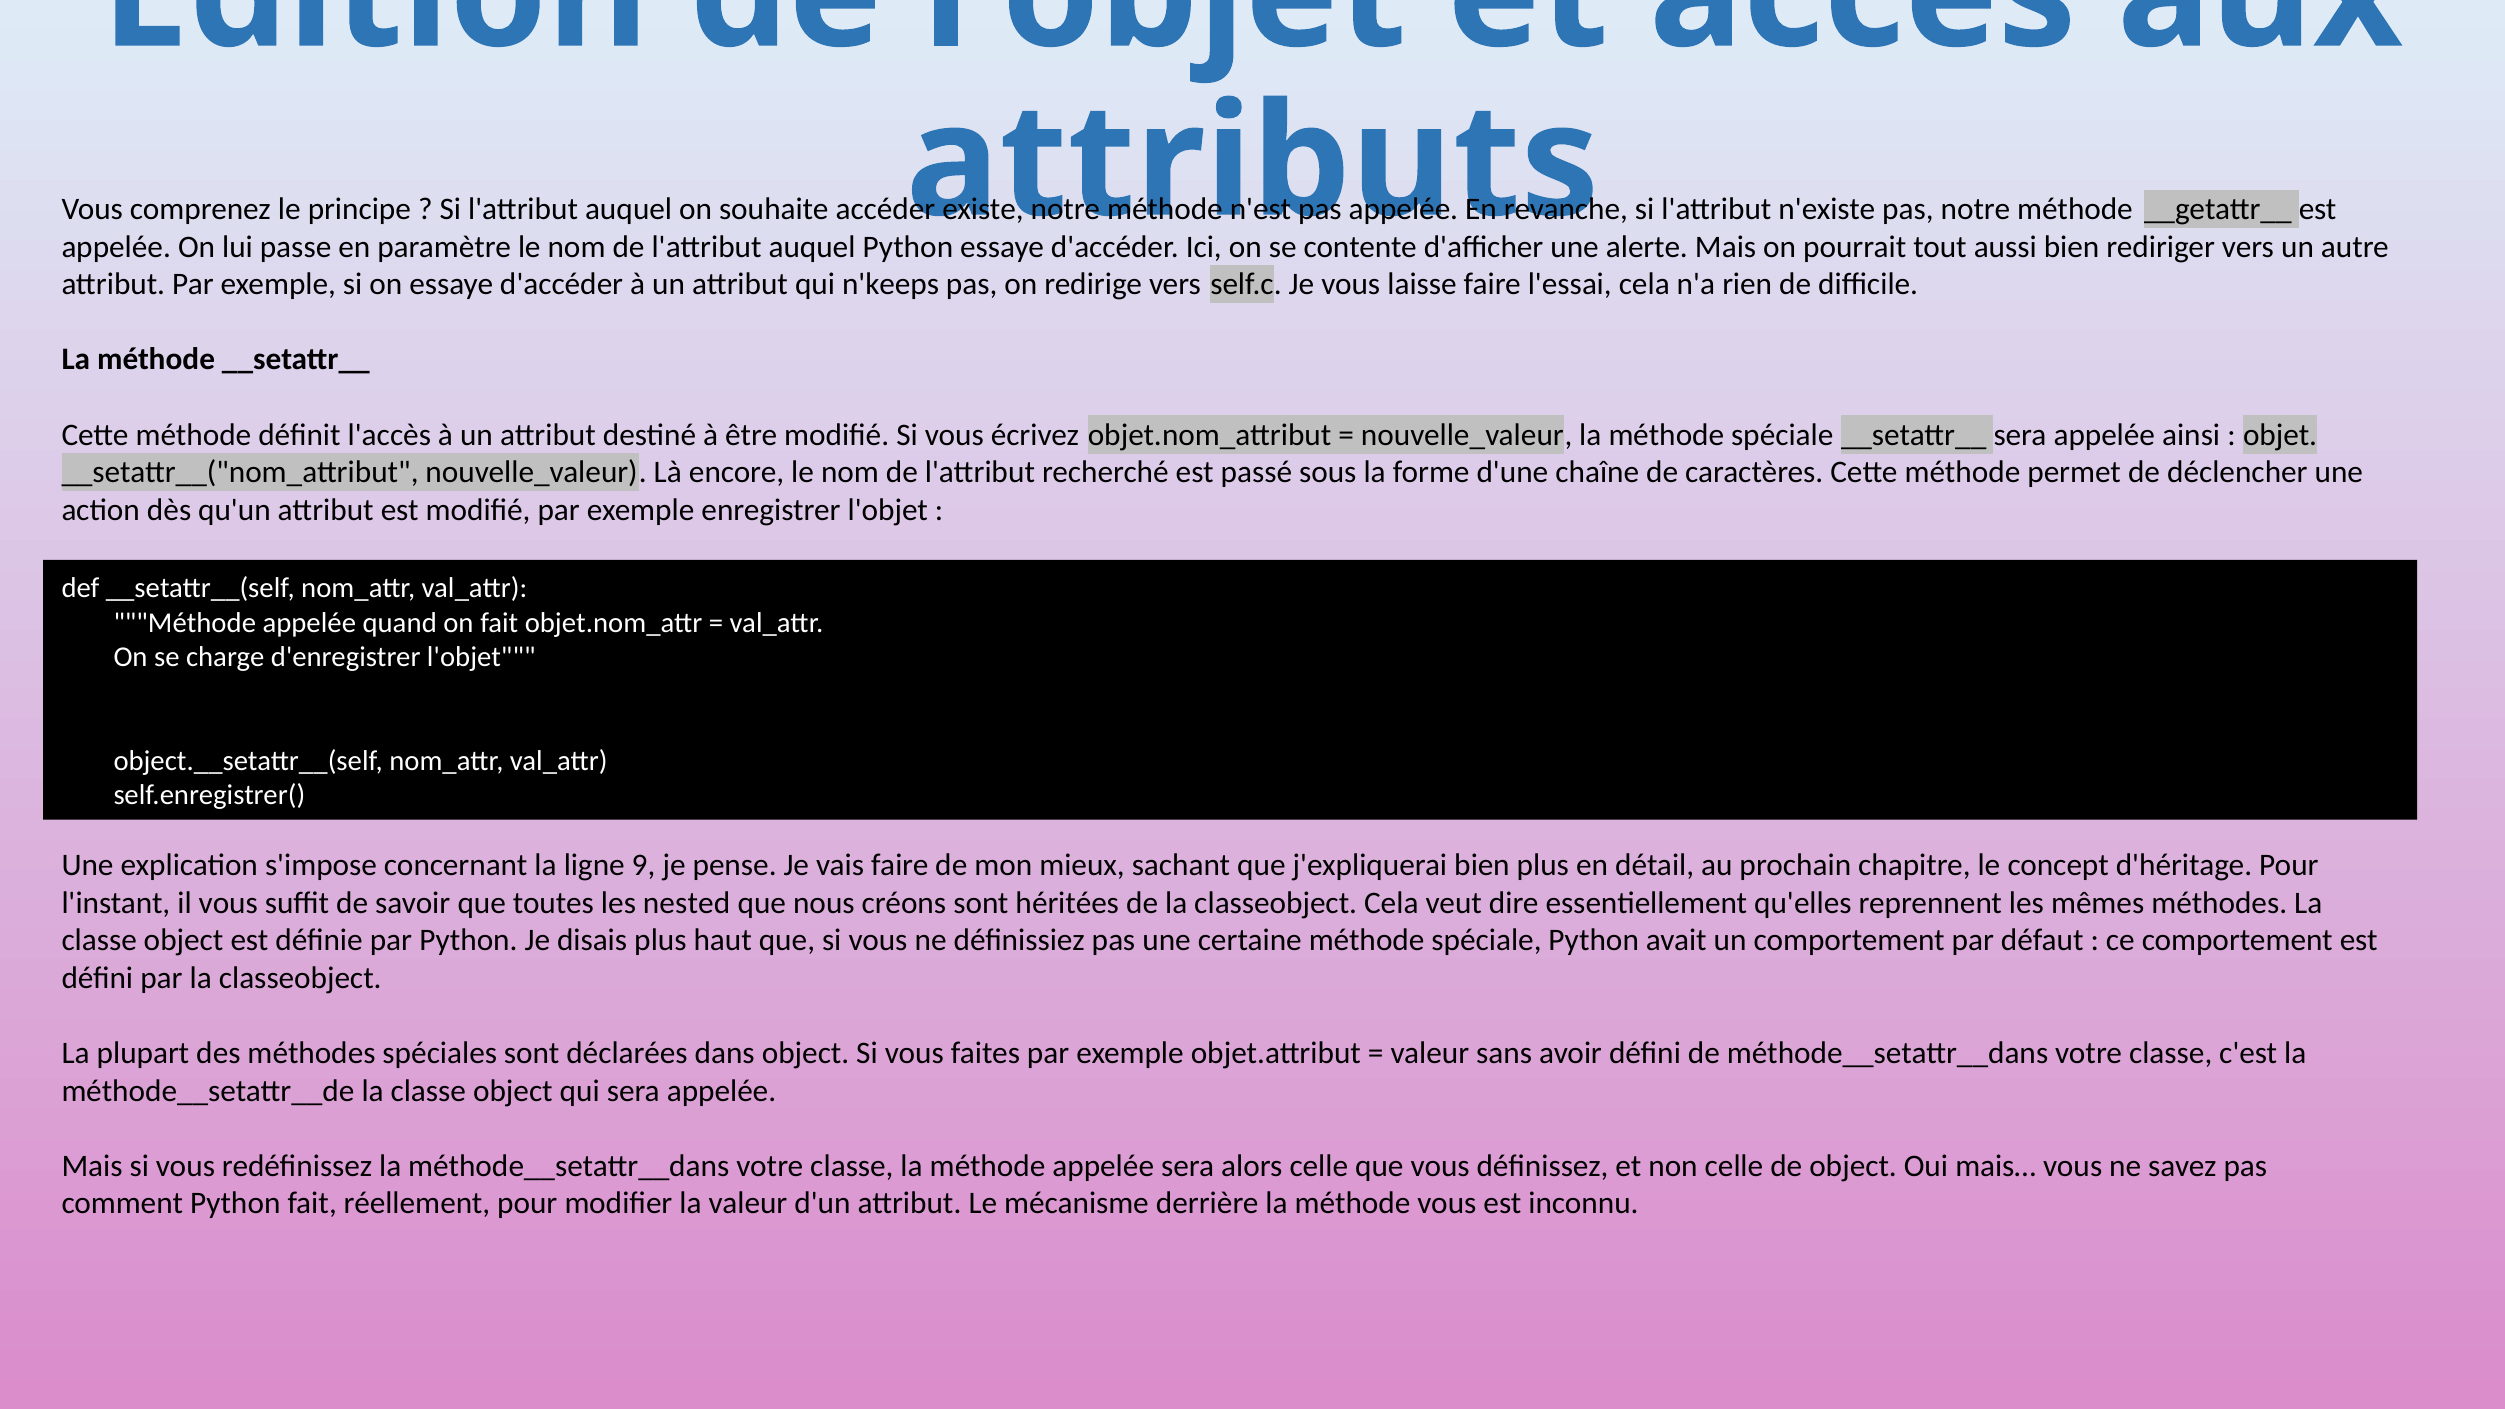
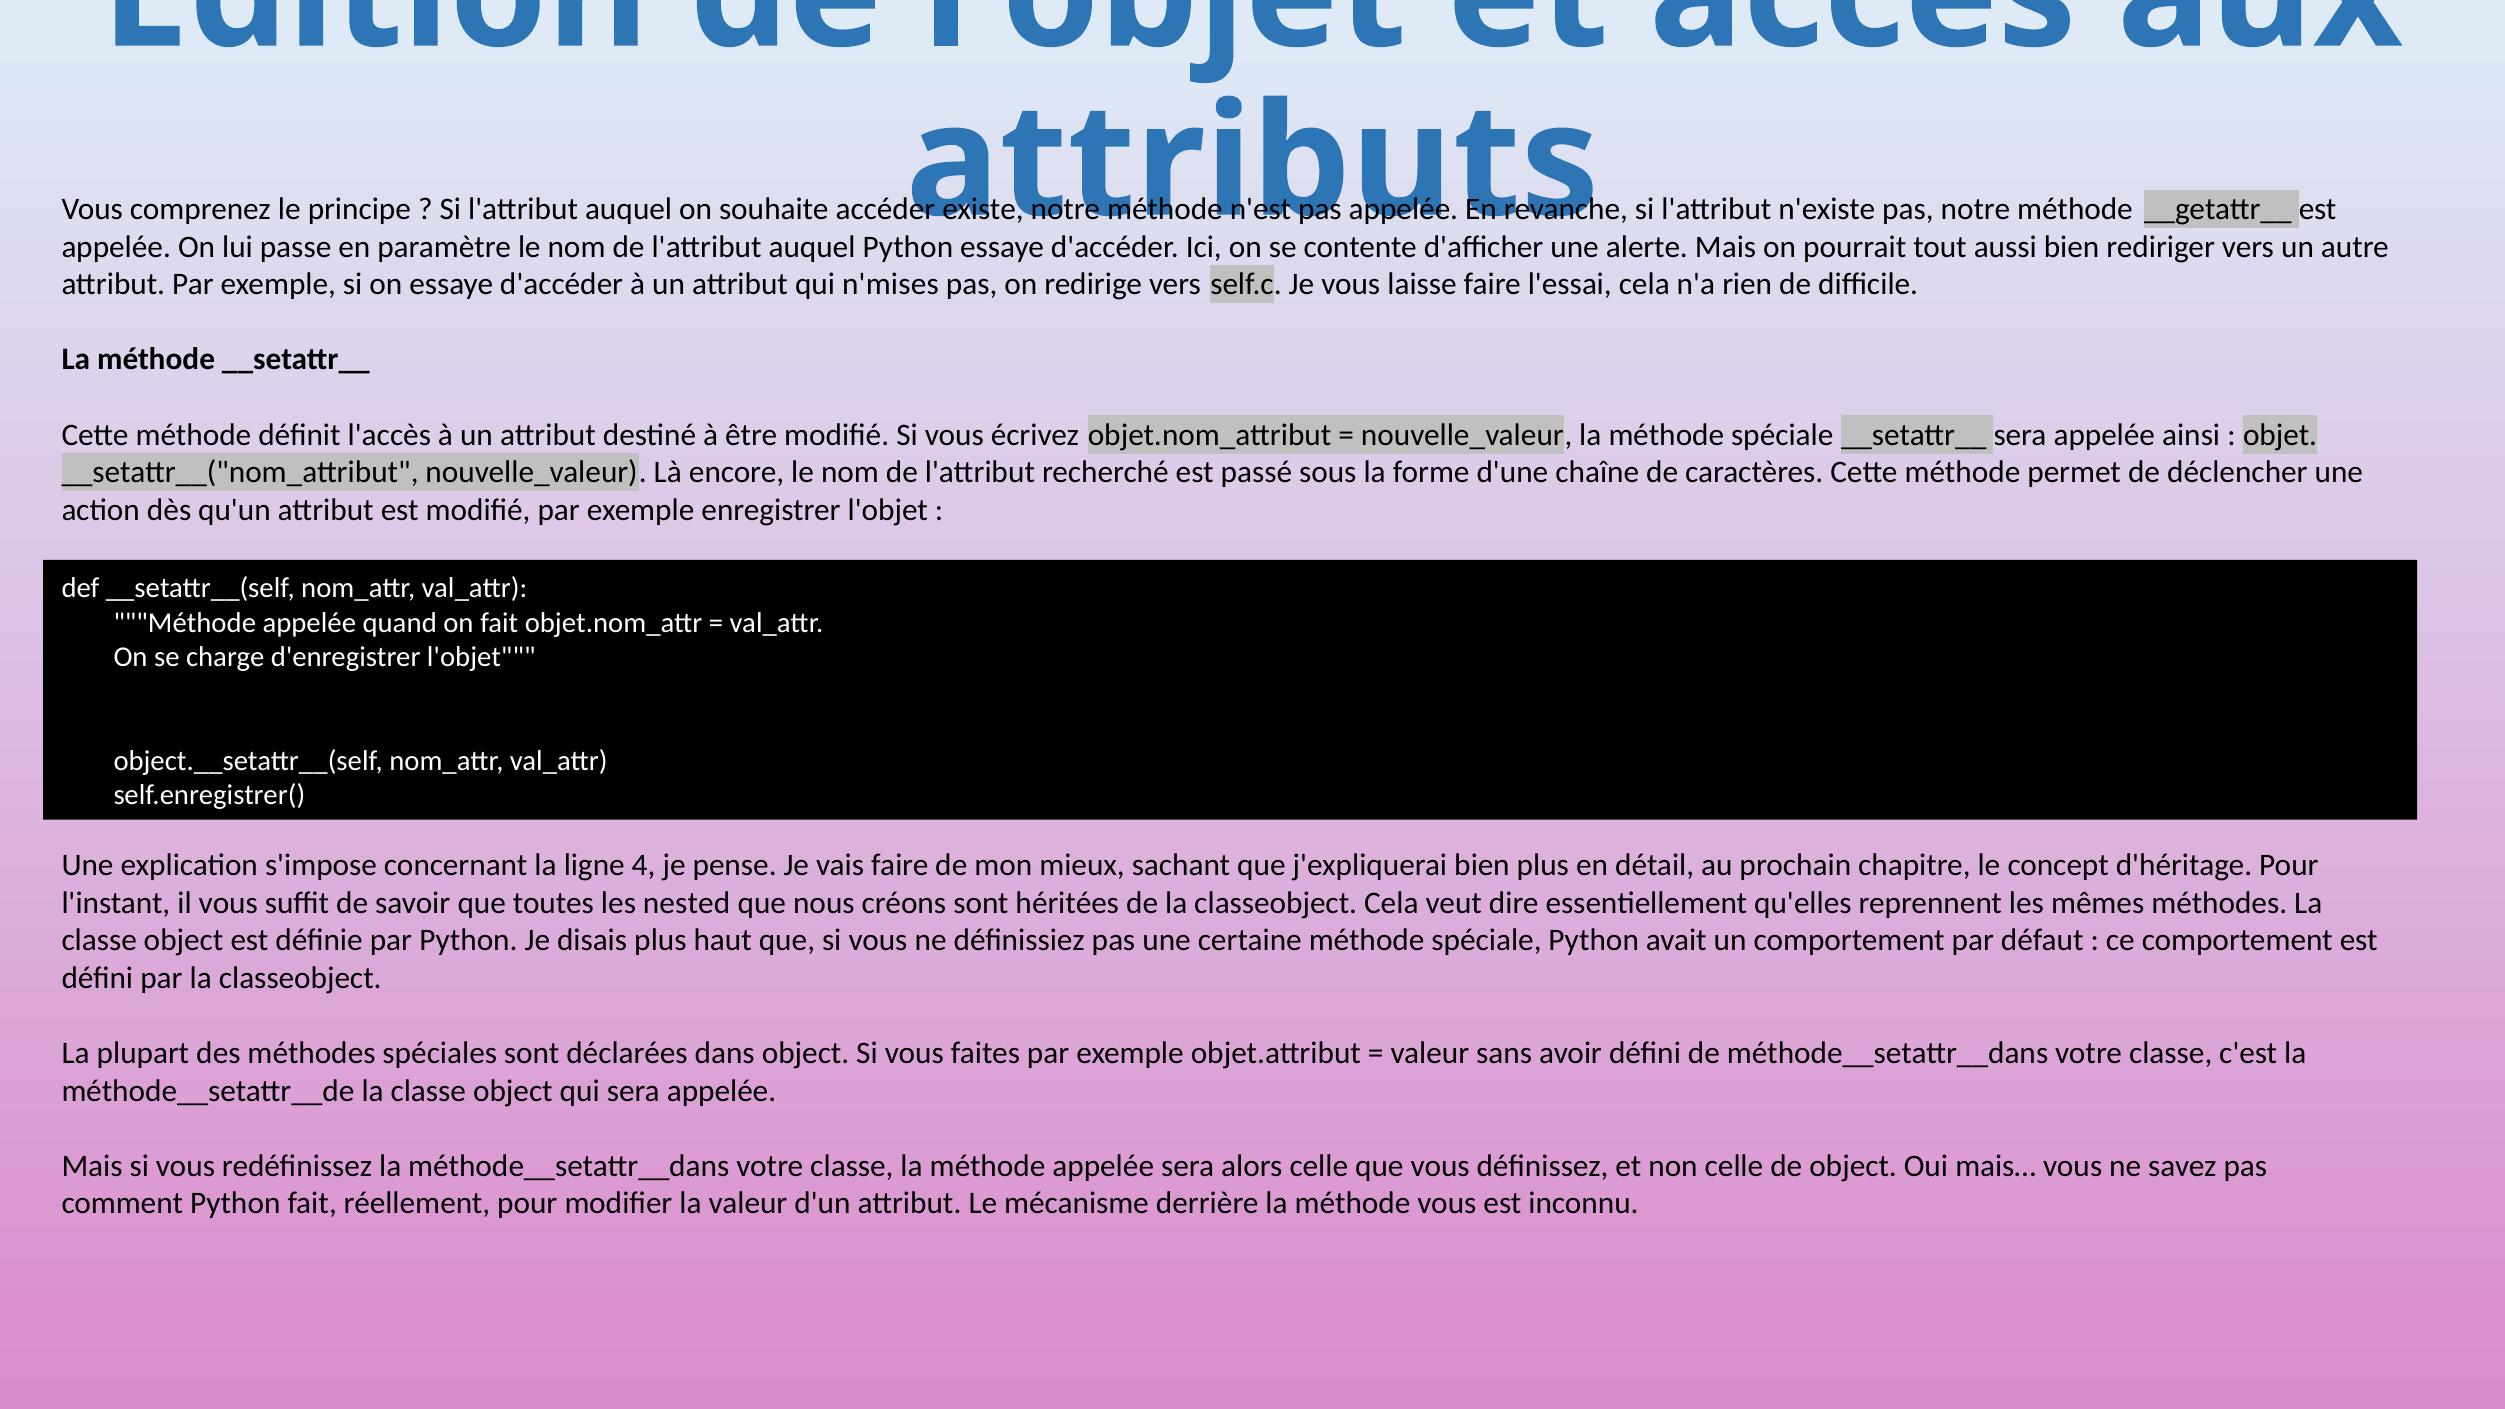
n'keeps: n'keeps -> n'mises
9: 9 -> 4
